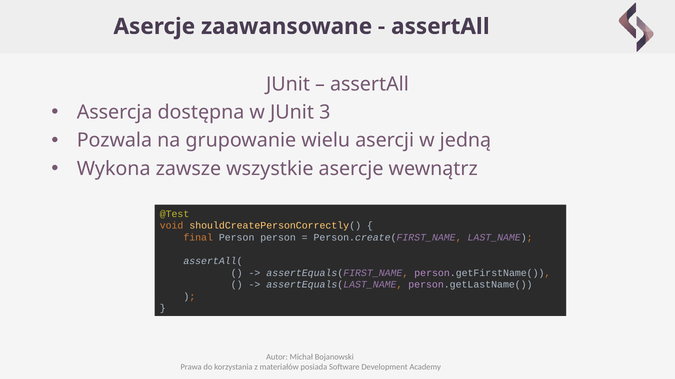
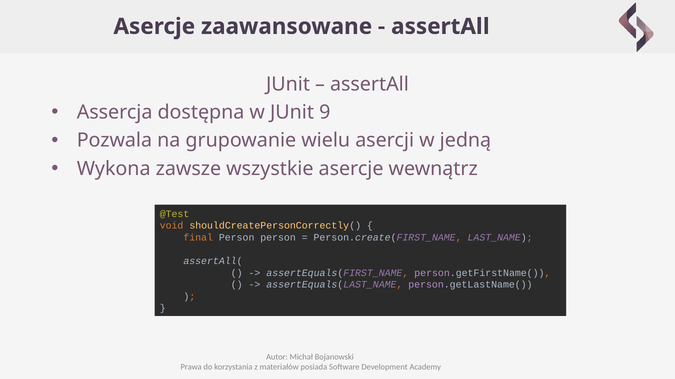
3: 3 -> 9
